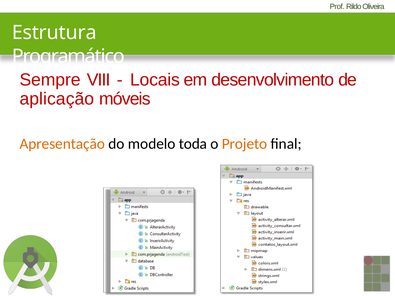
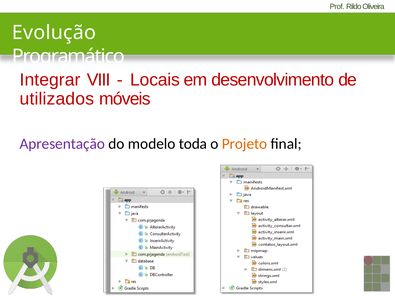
Estrutura: Estrutura -> Evolução
Sempre: Sempre -> Integrar
aplicação: aplicação -> utilizados
Apresentação colour: orange -> purple
